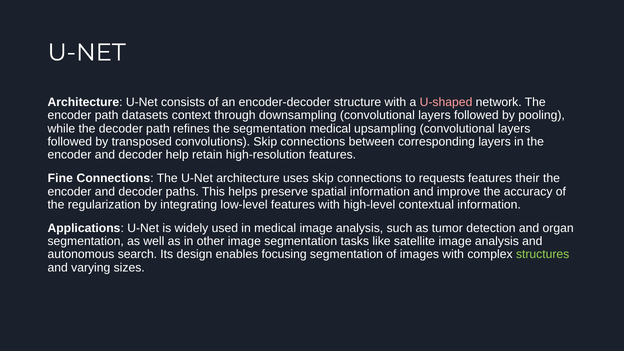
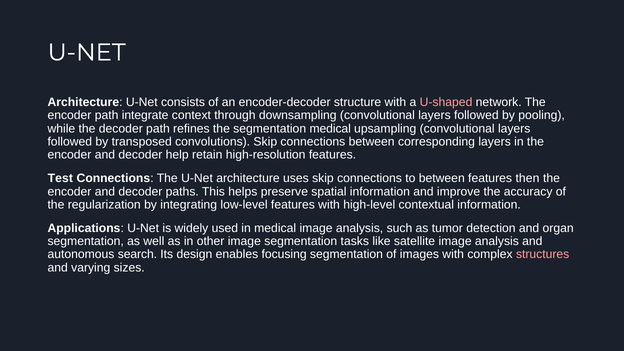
datasets: datasets -> integrate
Fine: Fine -> Test
to requests: requests -> between
their: their -> then
structures colour: light green -> pink
